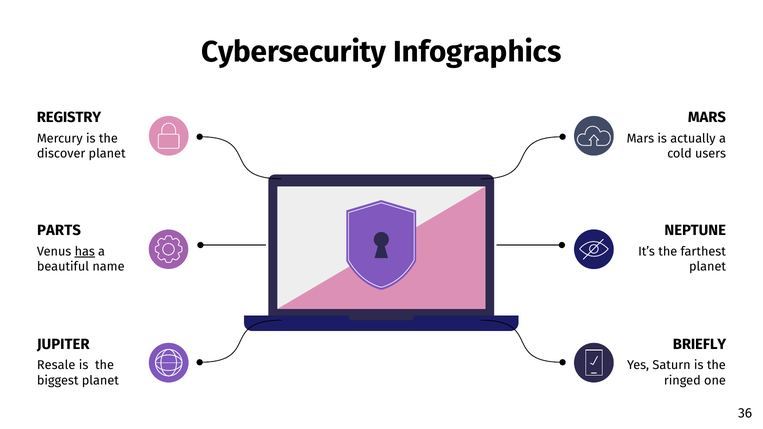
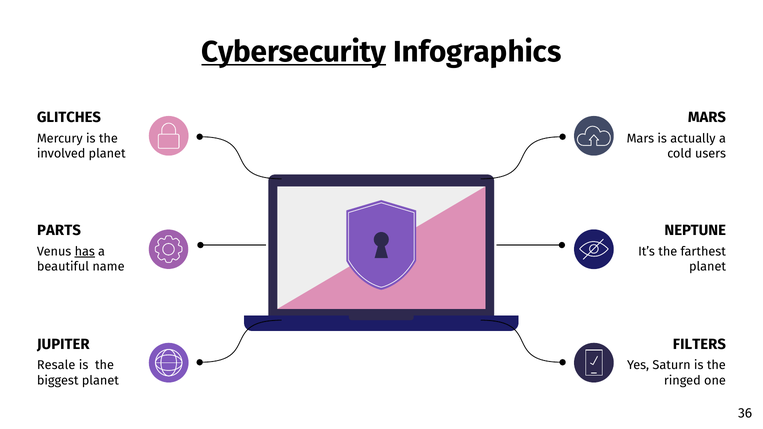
Cybersecurity underline: none -> present
REGISTRY: REGISTRY -> GLITCHES
discover: discover -> involved
BRIEFLY: BRIEFLY -> FILTERS
